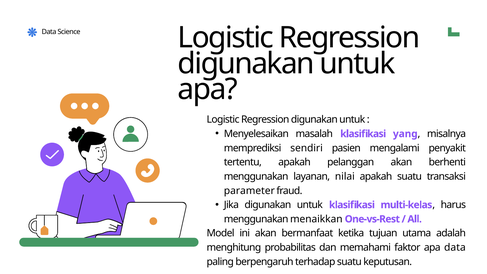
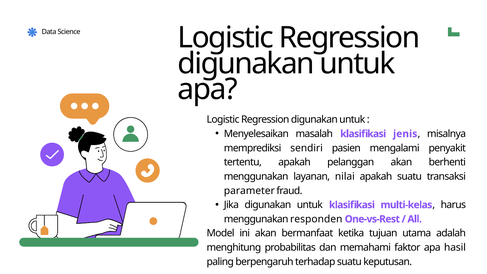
yang: yang -> jenis
menaikkan: menaikkan -> responden
apa data: data -> hasil
